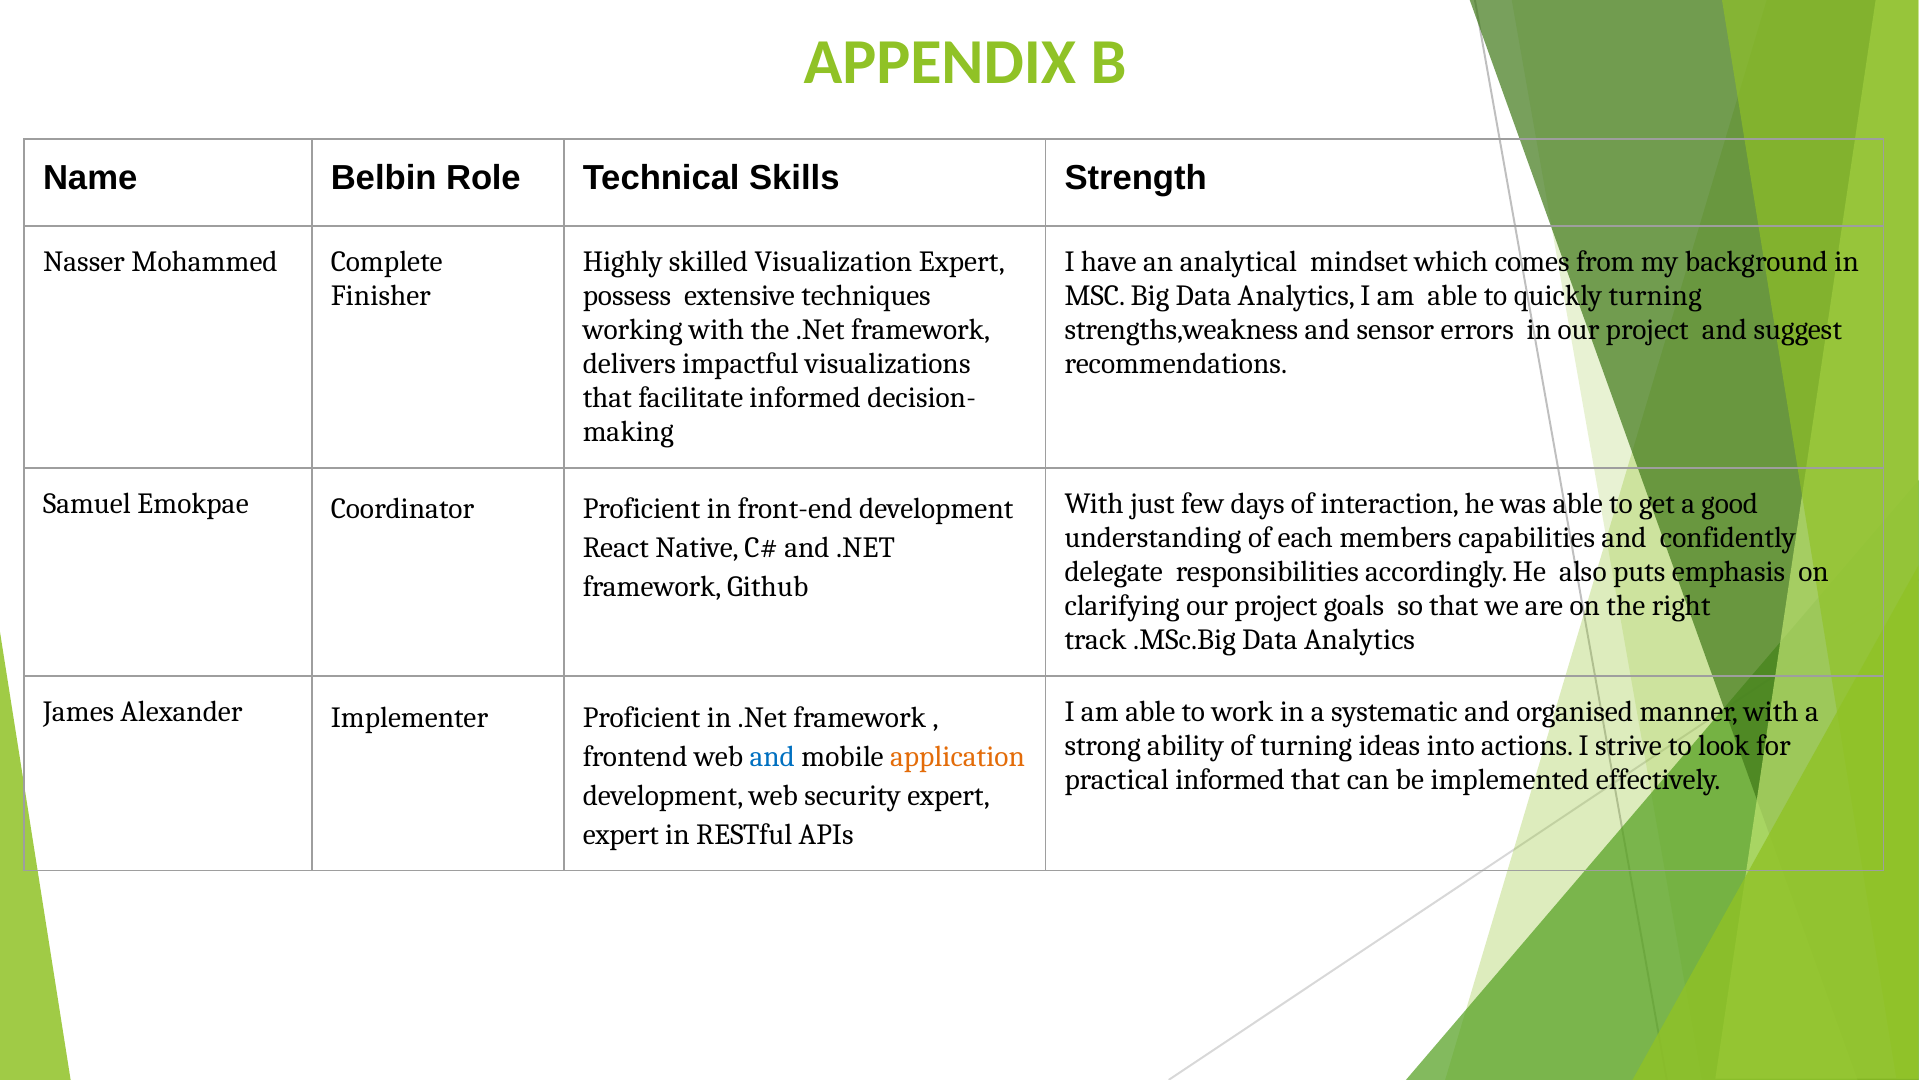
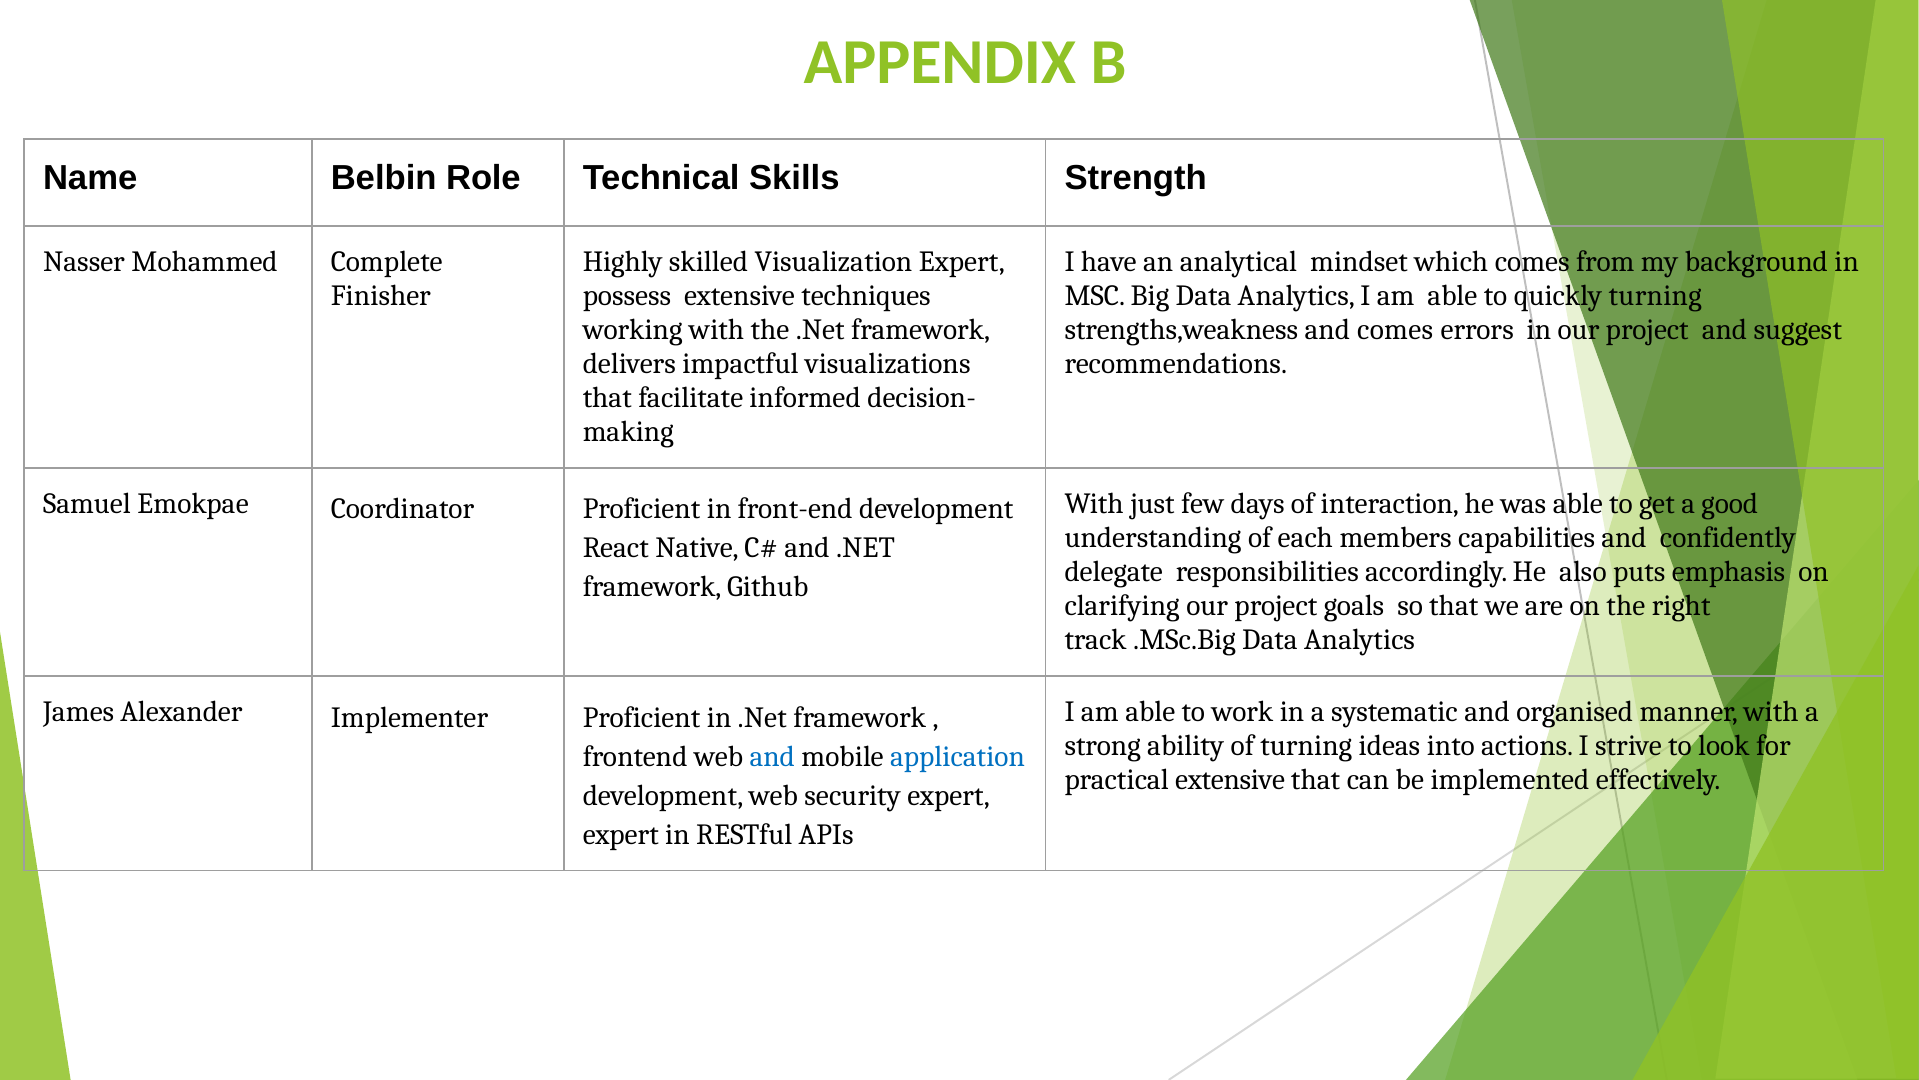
and sensor: sensor -> comes
application colour: orange -> blue
practical informed: informed -> extensive
